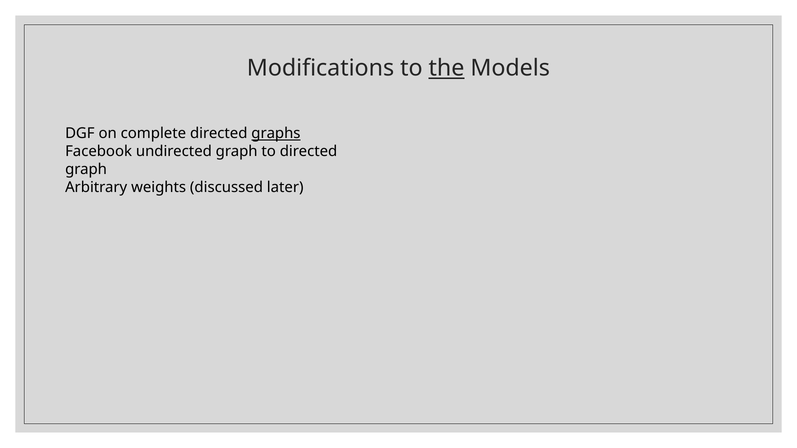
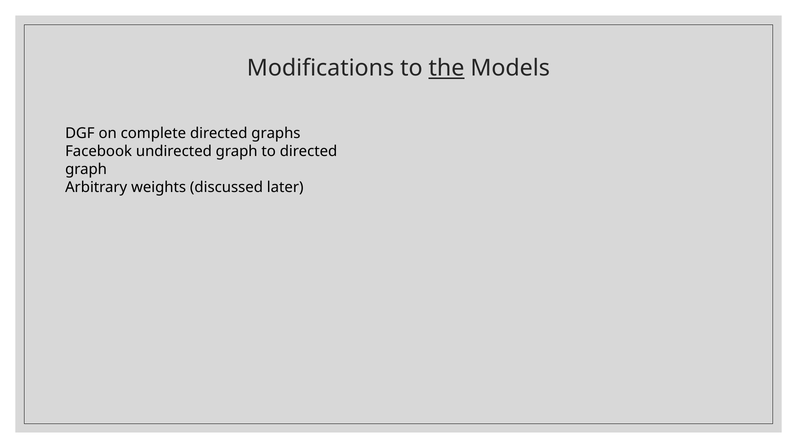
graphs underline: present -> none
